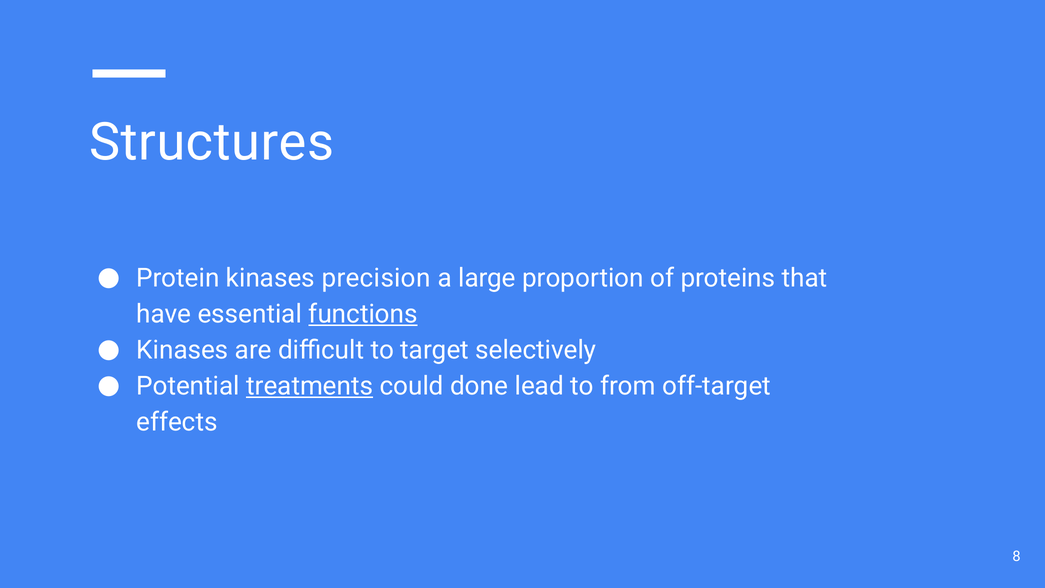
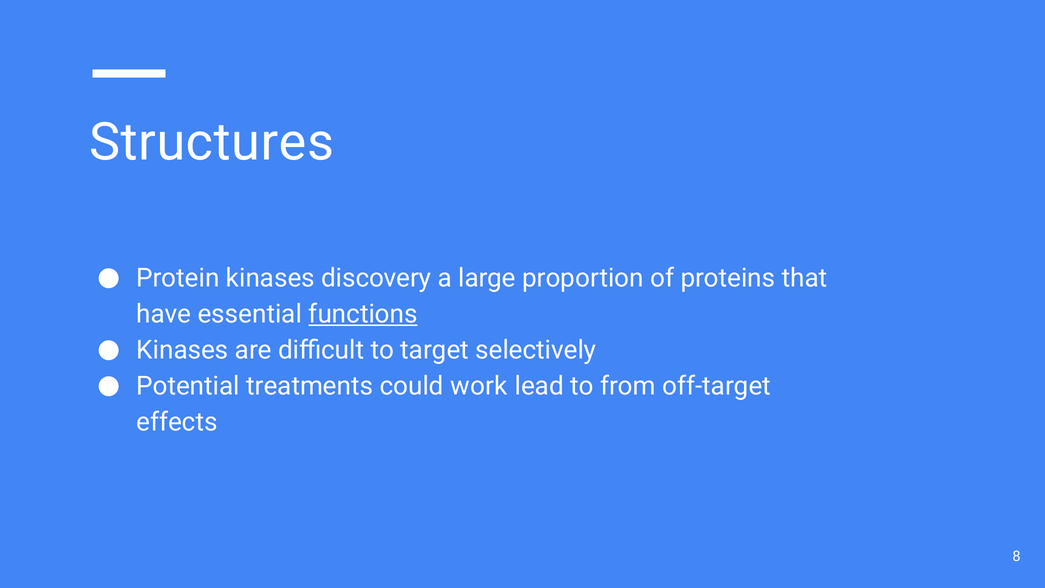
precision: precision -> discovery
treatments underline: present -> none
done: done -> work
